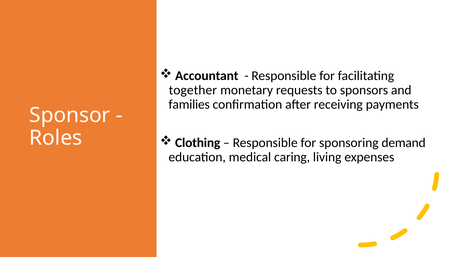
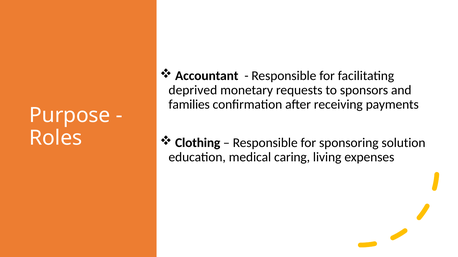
together: together -> deprived
Sponsor: Sponsor -> Purpose
demand: demand -> solution
